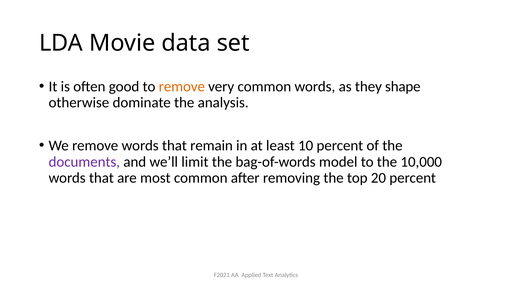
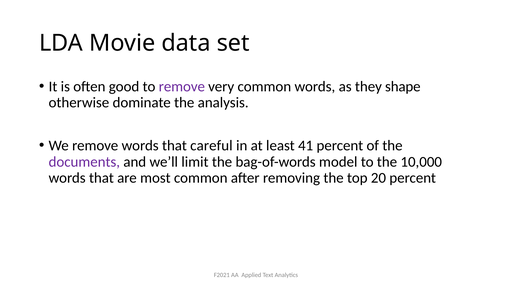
remove at (182, 87) colour: orange -> purple
remain: remain -> careful
10: 10 -> 41
